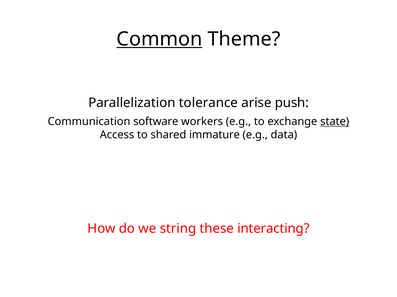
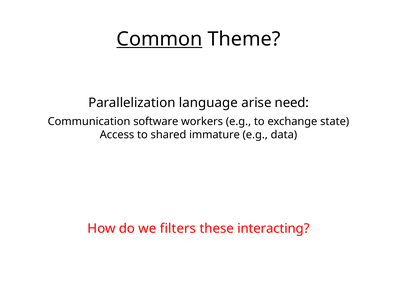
tolerance: tolerance -> language
push: push -> need
state underline: present -> none
string: string -> filters
